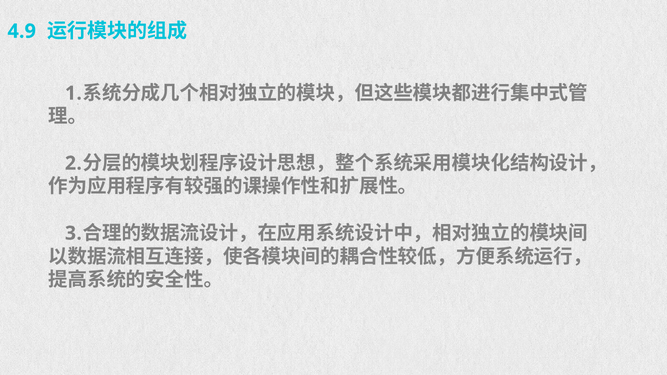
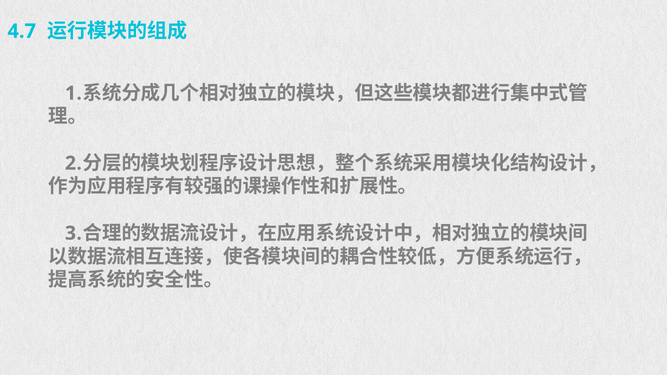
4.9: 4.9 -> 4.7
